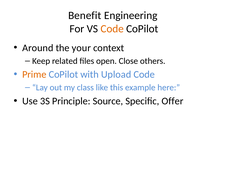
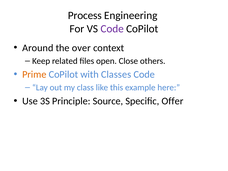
Benefit: Benefit -> Process
Code at (112, 29) colour: orange -> purple
your: your -> over
Upload: Upload -> Classes
